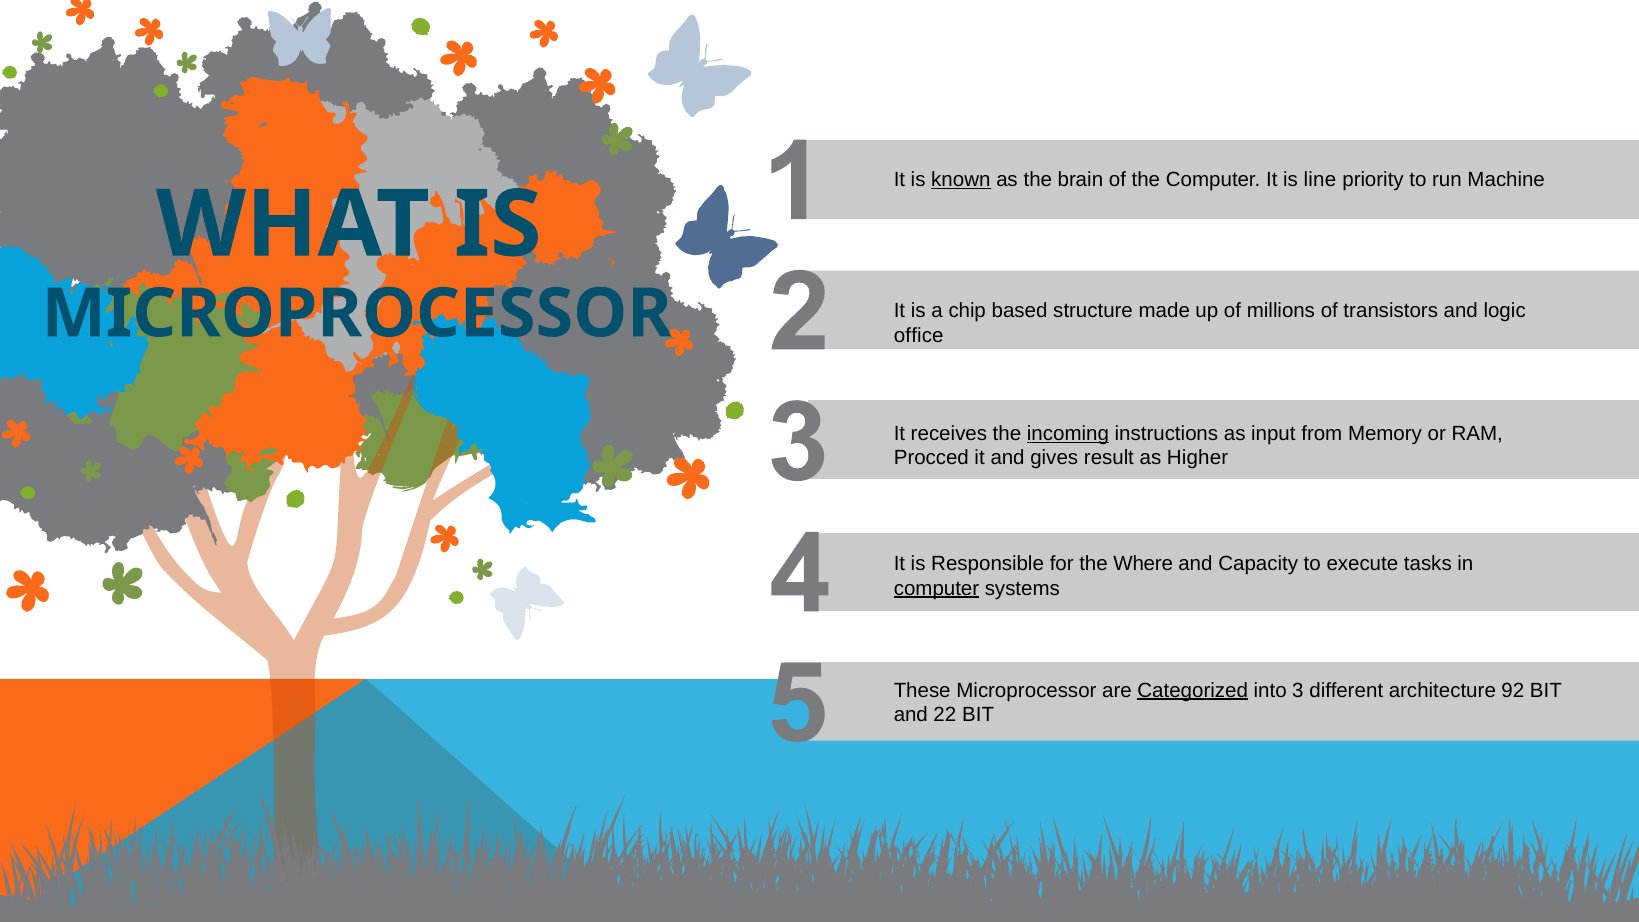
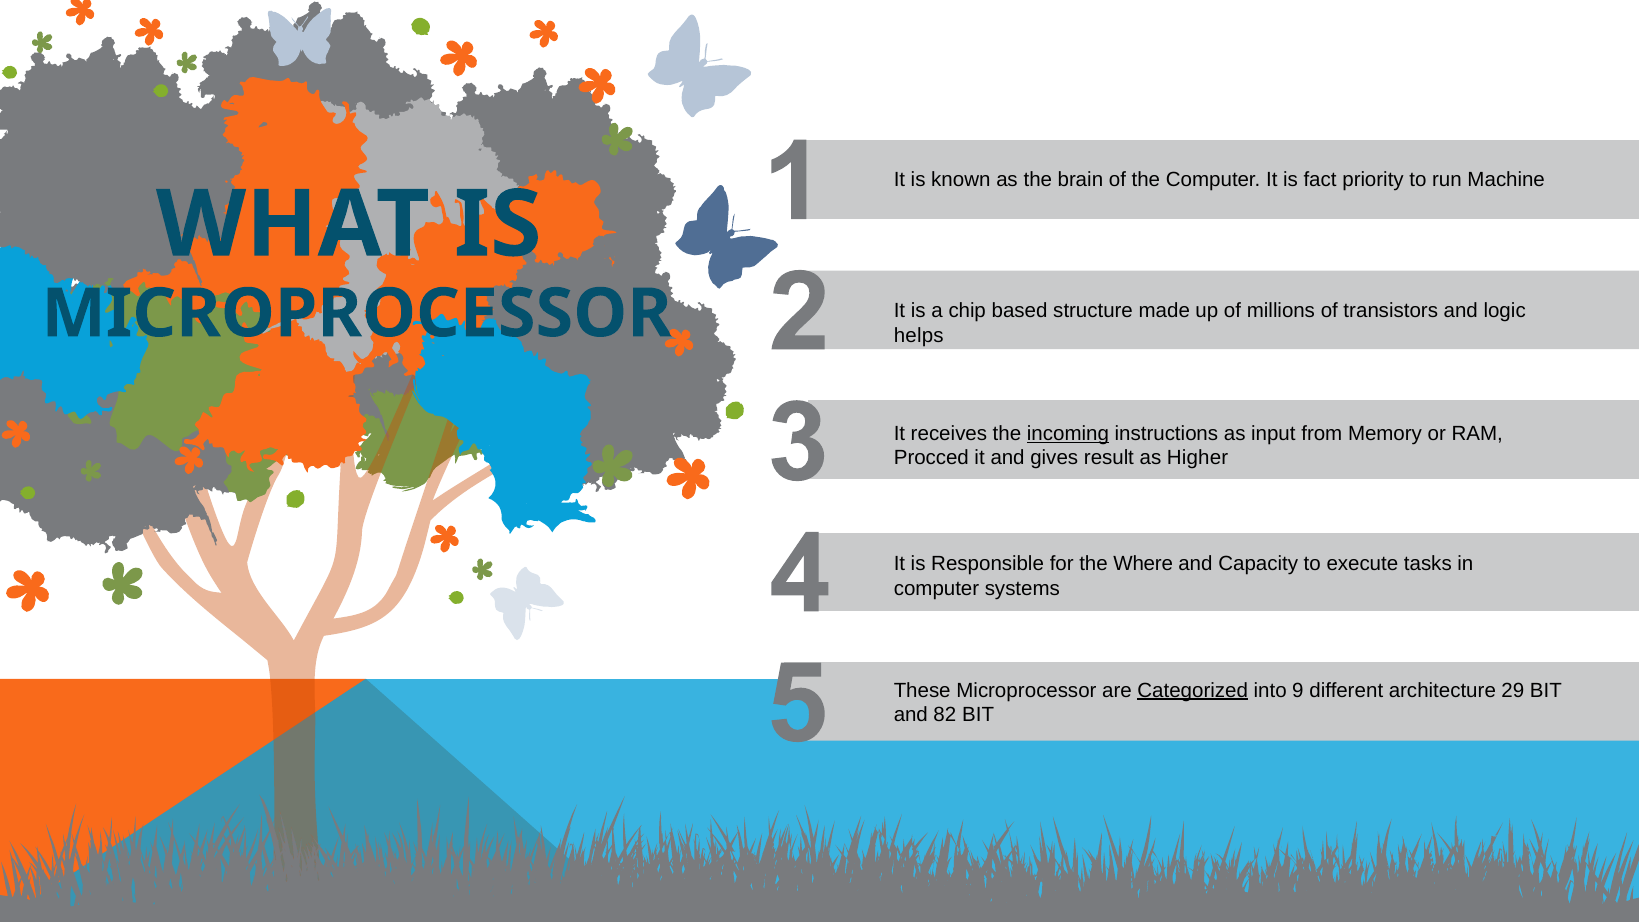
known underline: present -> none
line: line -> fact
office: office -> helps
computer at (936, 588) underline: present -> none
3: 3 -> 9
92: 92 -> 29
22: 22 -> 82
